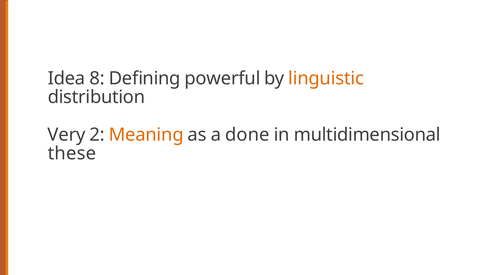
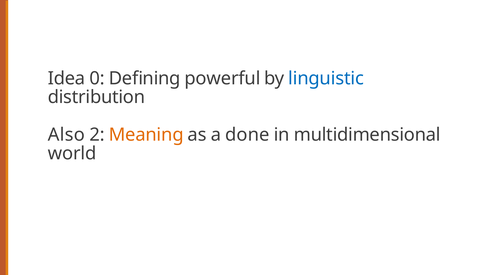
8: 8 -> 0
linguistic colour: orange -> blue
Very: Very -> Also
these: these -> world
